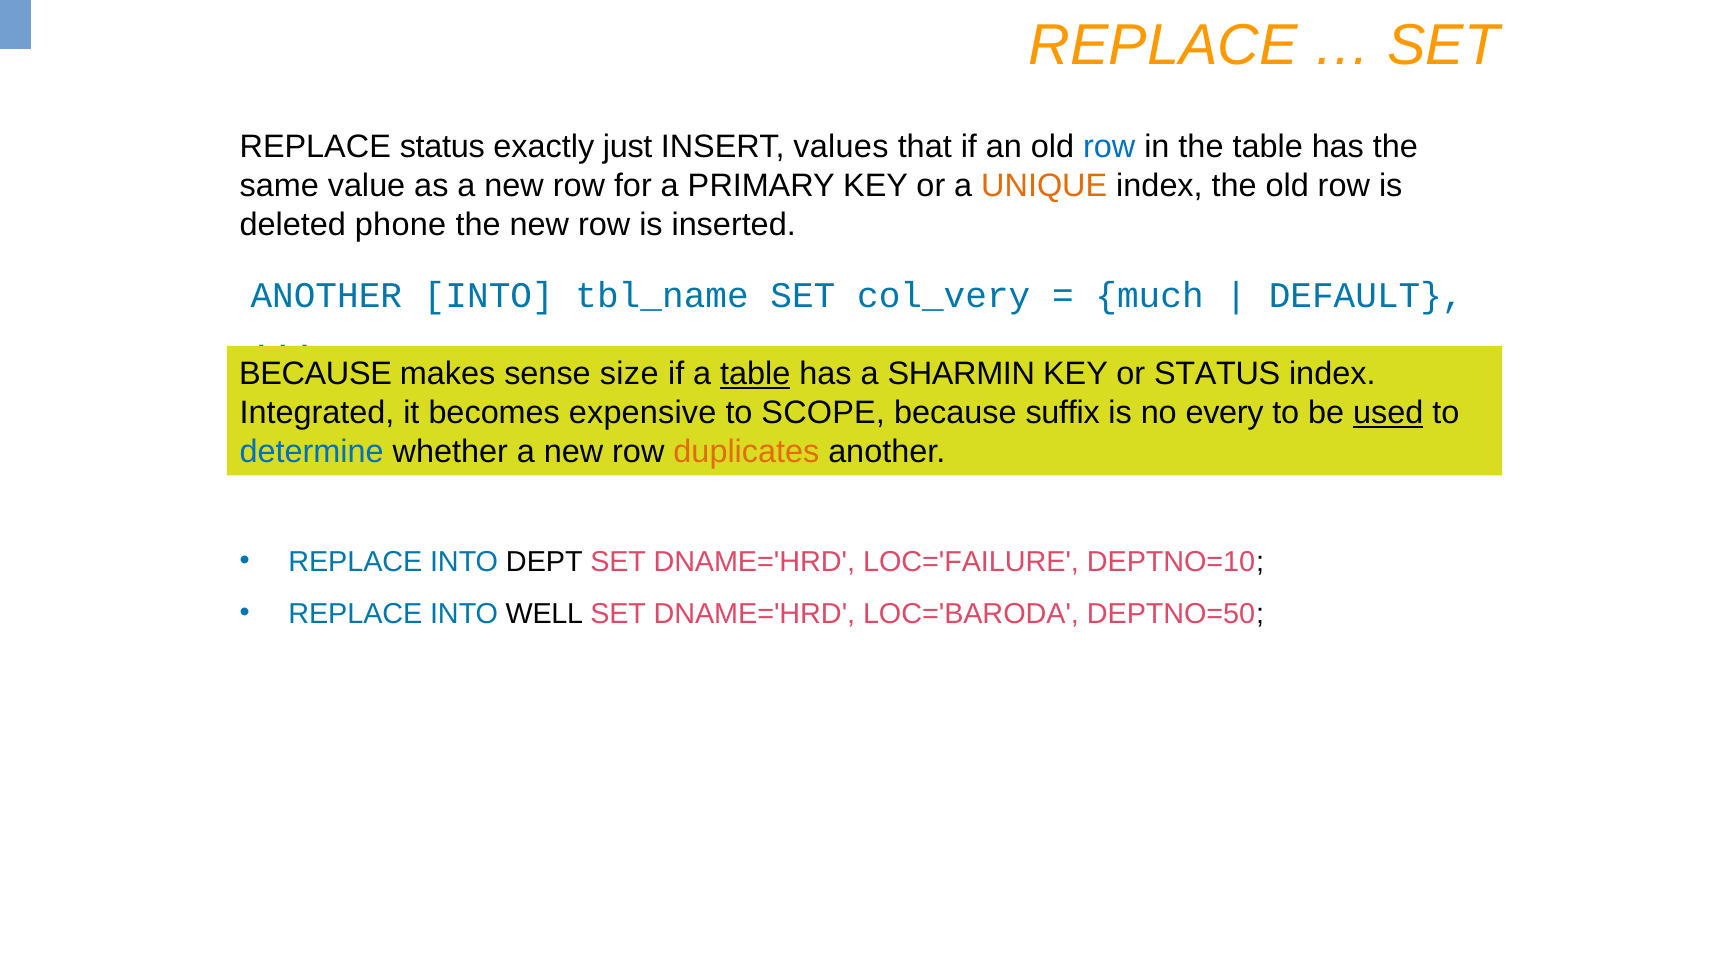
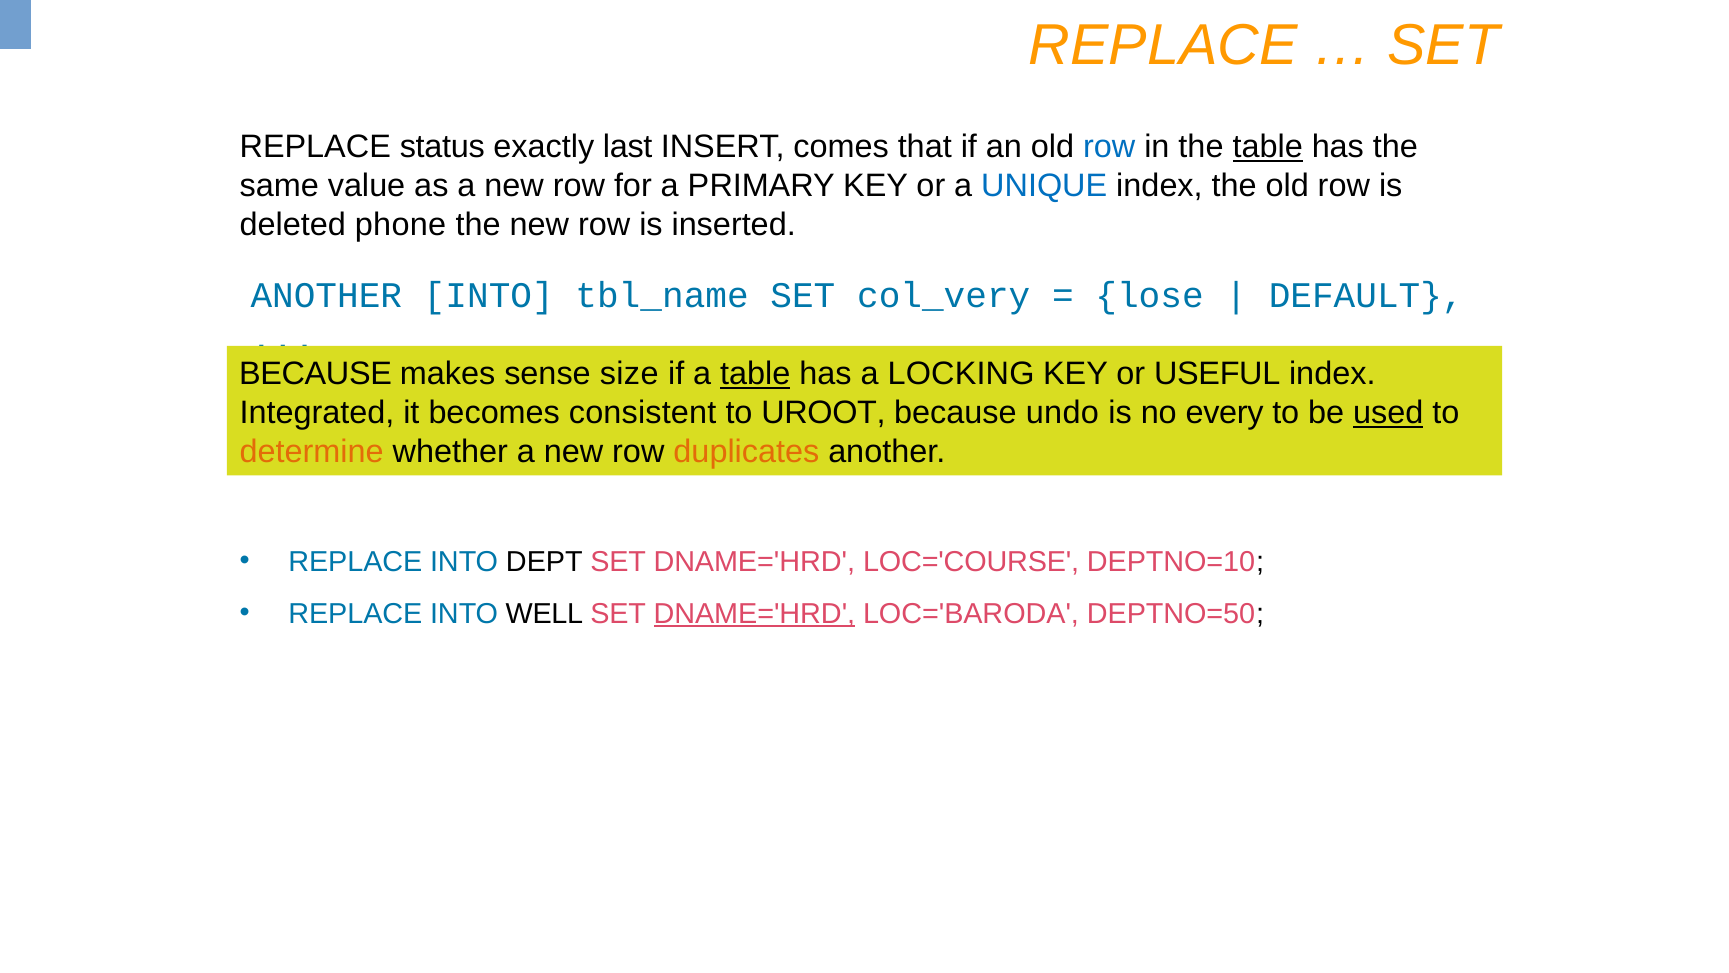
just: just -> last
values: values -> comes
table at (1268, 147) underline: none -> present
UNIQUE colour: orange -> blue
much: much -> lose
SHARMIN: SHARMIN -> LOCKING
or STATUS: STATUS -> USEFUL
expensive: expensive -> consistent
SCOPE: SCOPE -> UROOT
suffix: suffix -> undo
determine colour: blue -> orange
LOC='FAILURE: LOC='FAILURE -> LOC='COURSE
DNAME='HRD at (754, 613) underline: none -> present
